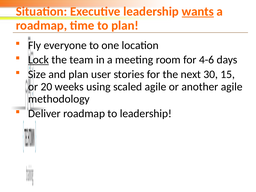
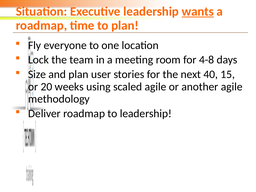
Lock underline: present -> none
4-6: 4-6 -> 4-8
30: 30 -> 40
